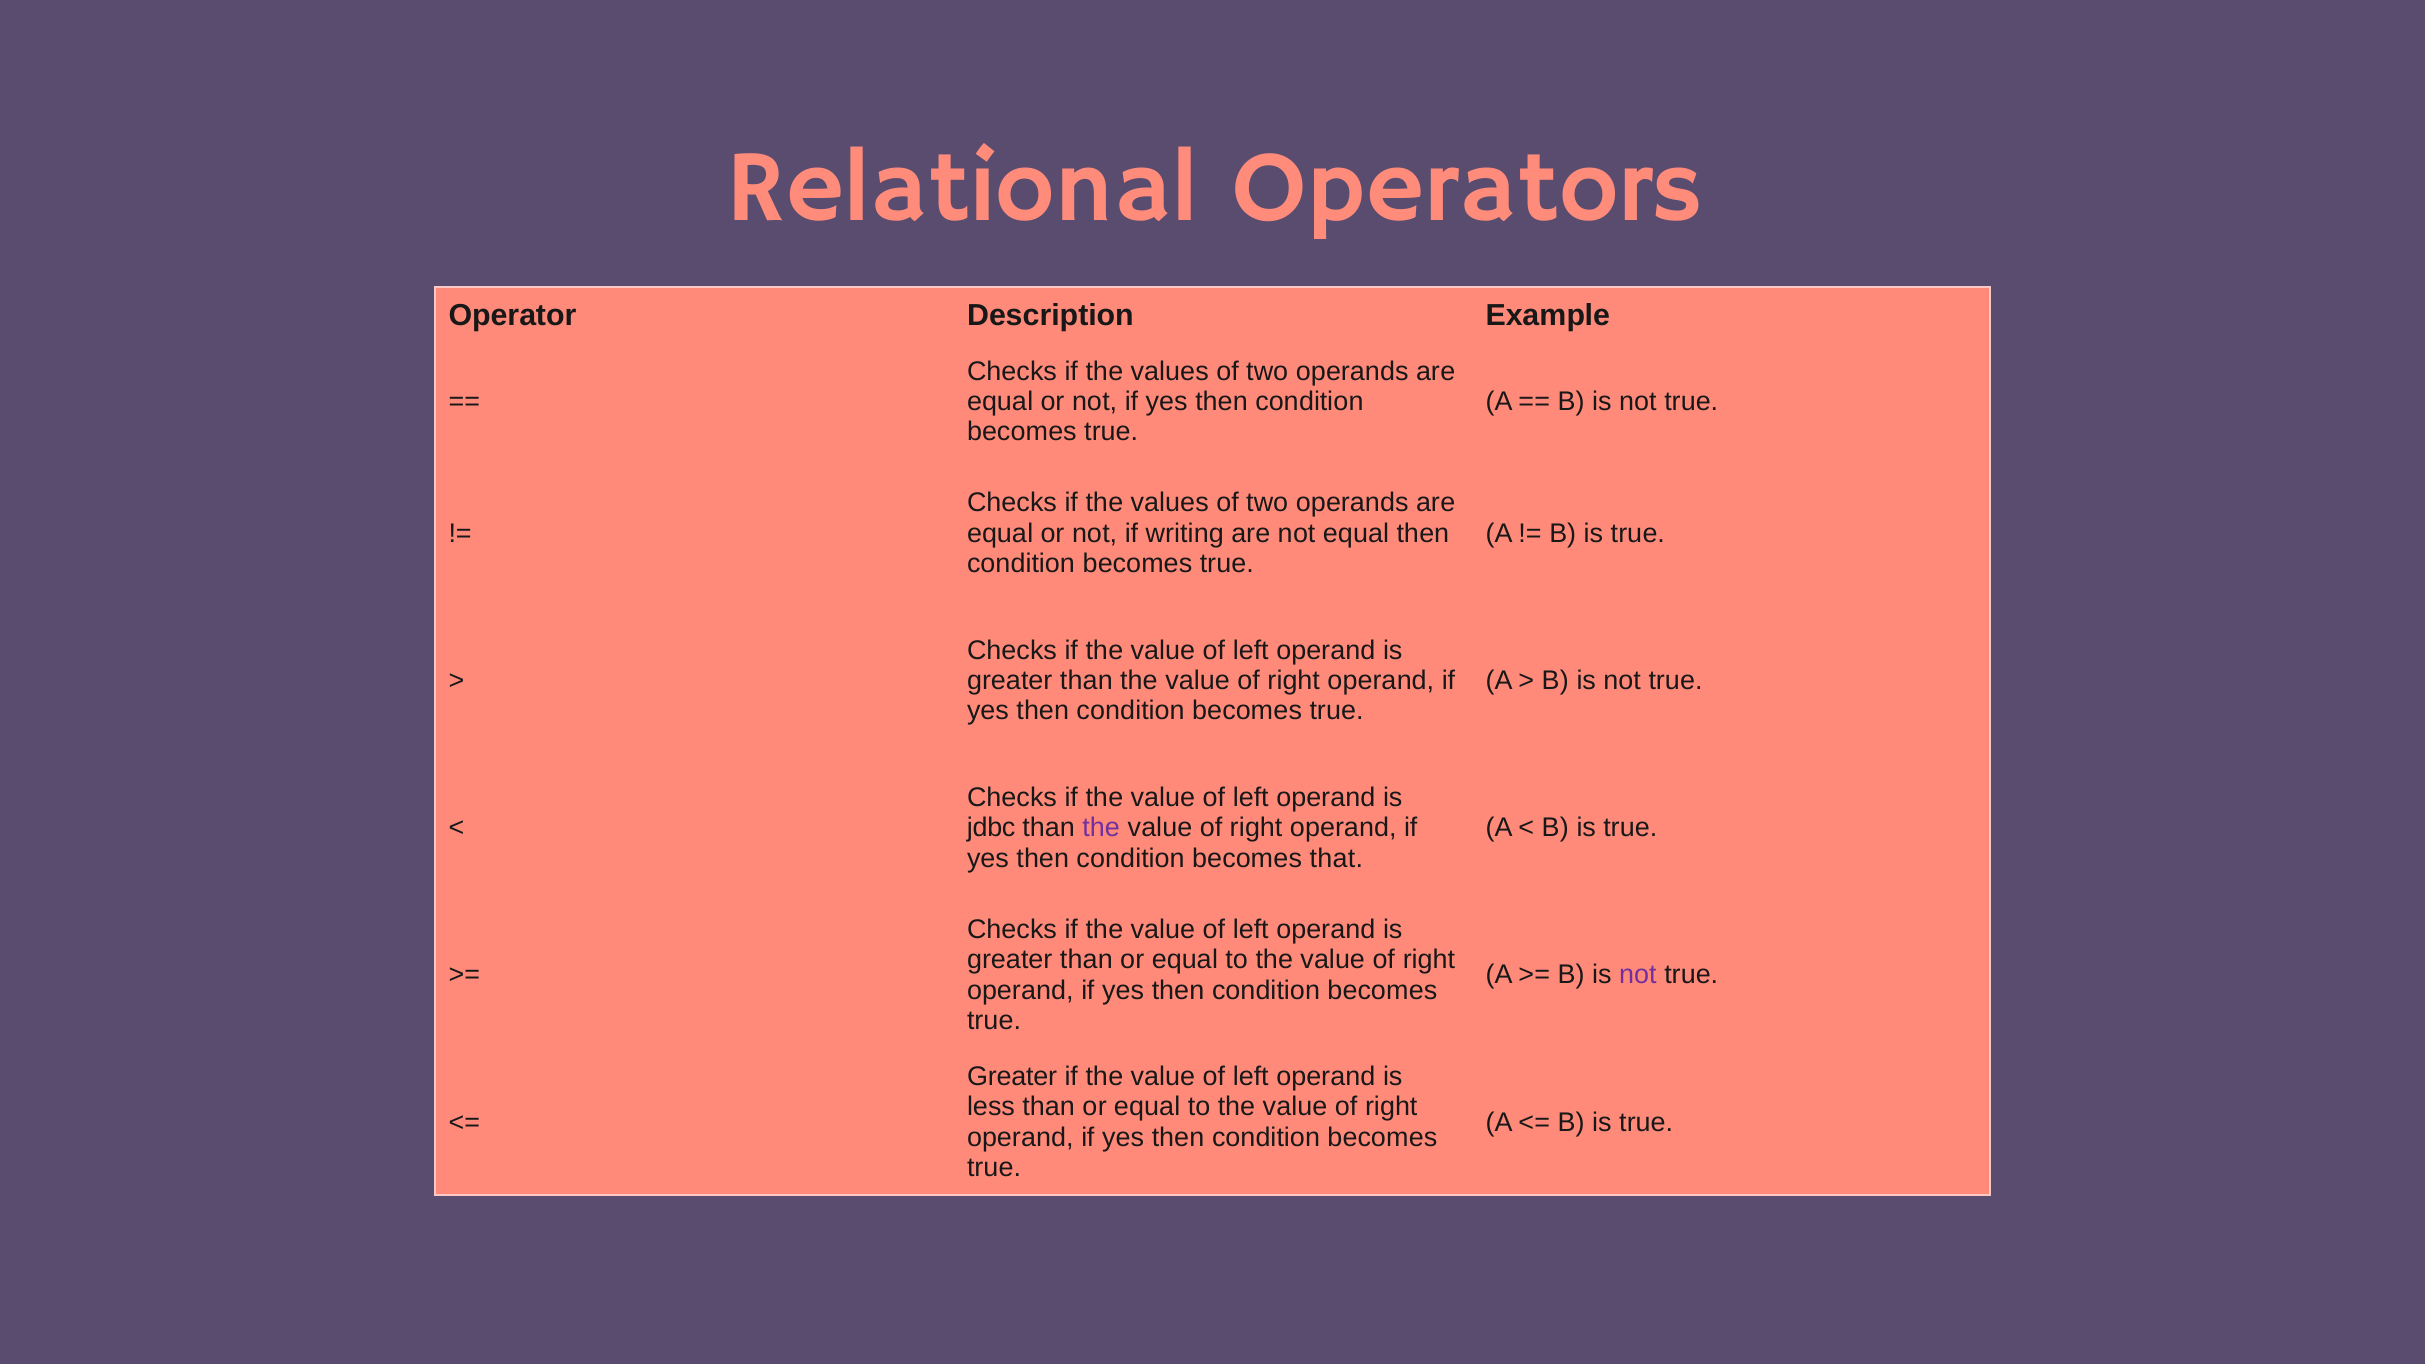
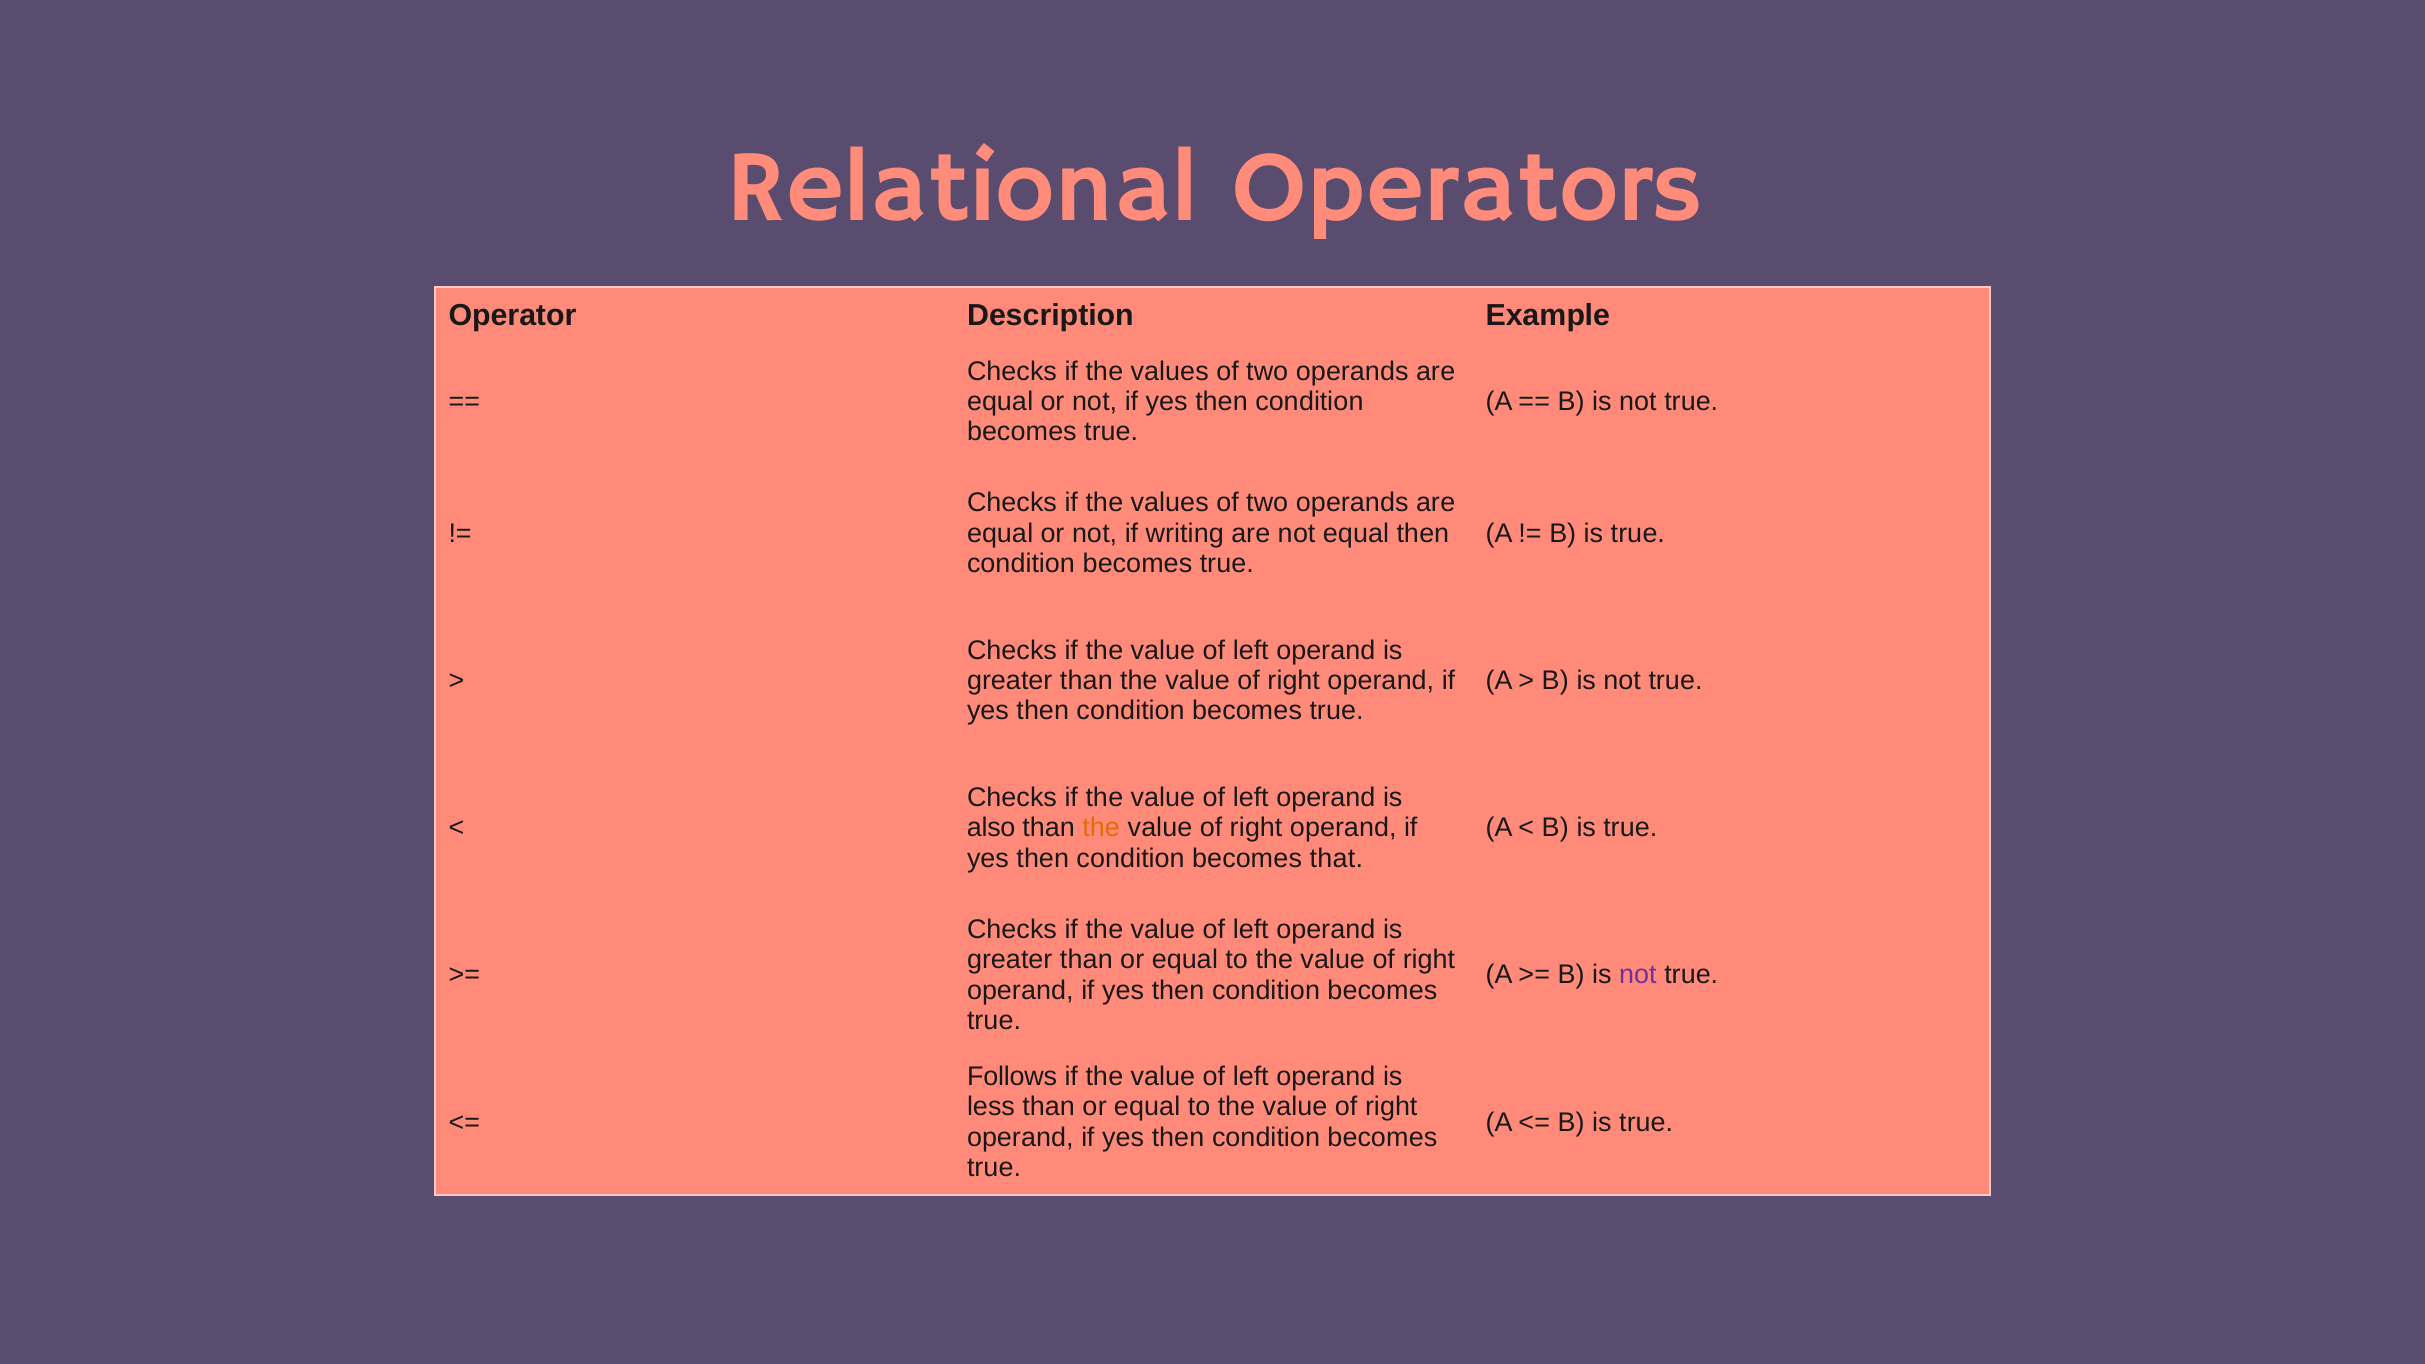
jdbc: jdbc -> also
the at (1101, 828) colour: purple -> orange
Greater at (1012, 1077): Greater -> Follows
